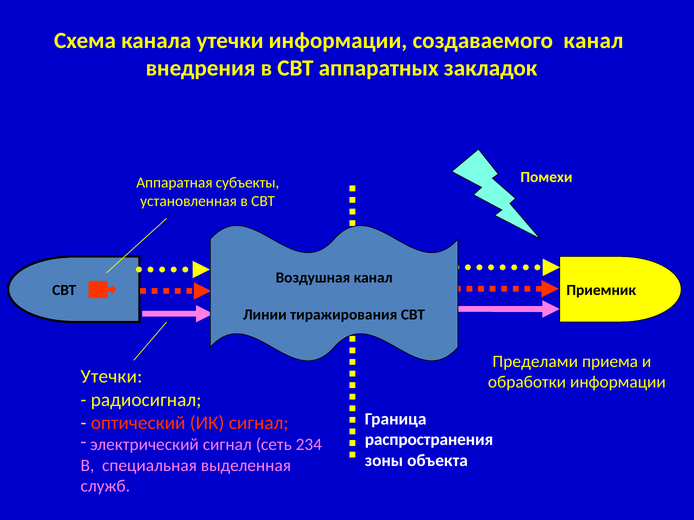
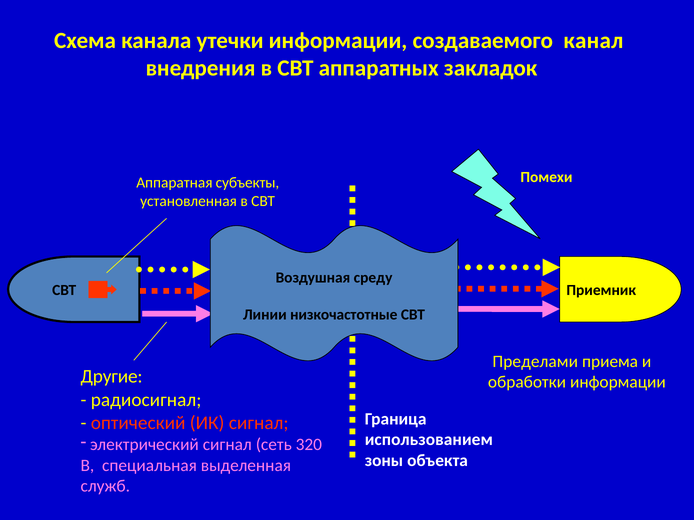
Воздушная канал: канал -> среду
тиражирования: тиражирования -> низкочастотные
Утечки at (111, 377): Утечки -> Другие
распространения: распространения -> использованием
234: 234 -> 320
